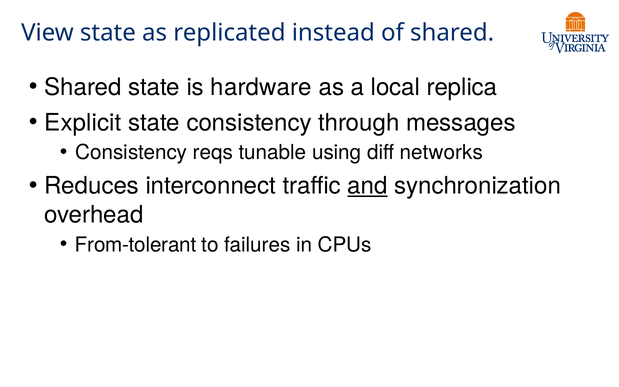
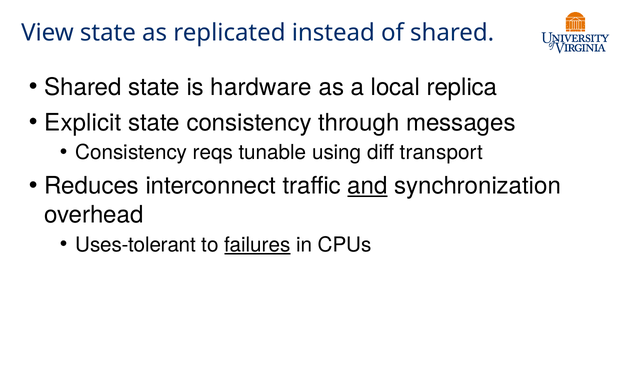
networks: networks -> transport
From-tolerant: From-tolerant -> Uses-tolerant
failures underline: none -> present
